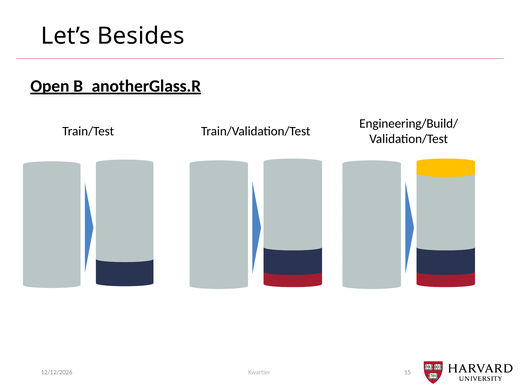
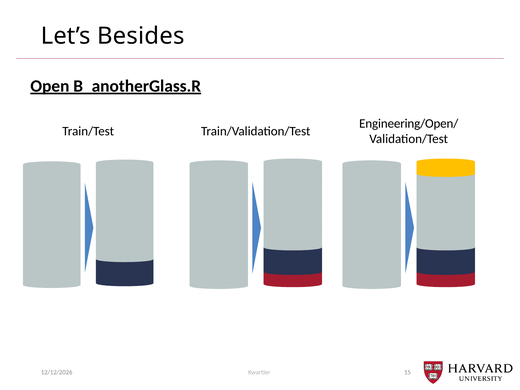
Engineering/Build/: Engineering/Build/ -> Engineering/Open/
